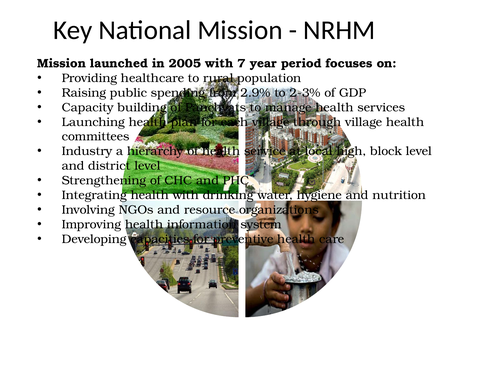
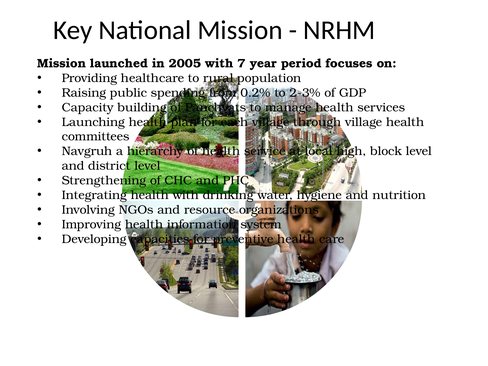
2.9%: 2.9% -> 0.2%
Industry: Industry -> Navgruh
